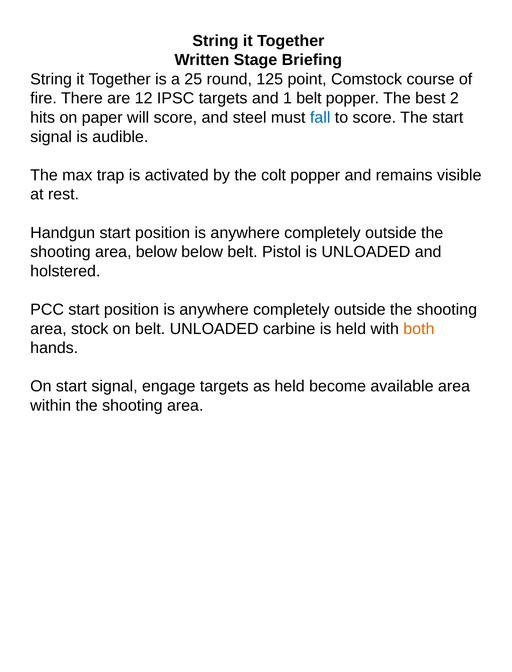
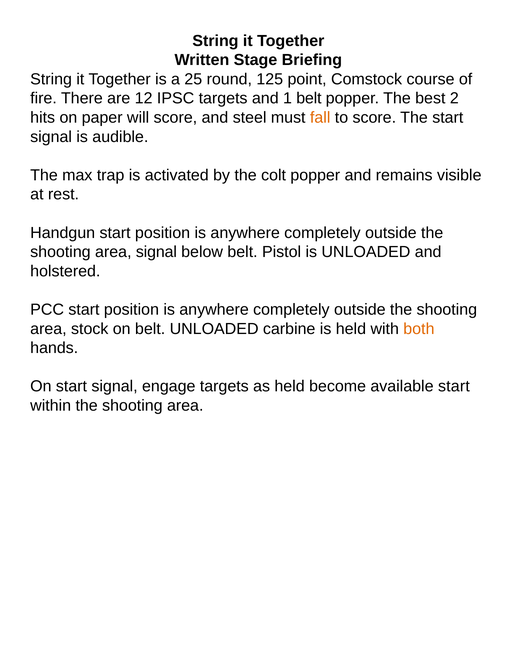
fall colour: blue -> orange
area below: below -> signal
available area: area -> start
